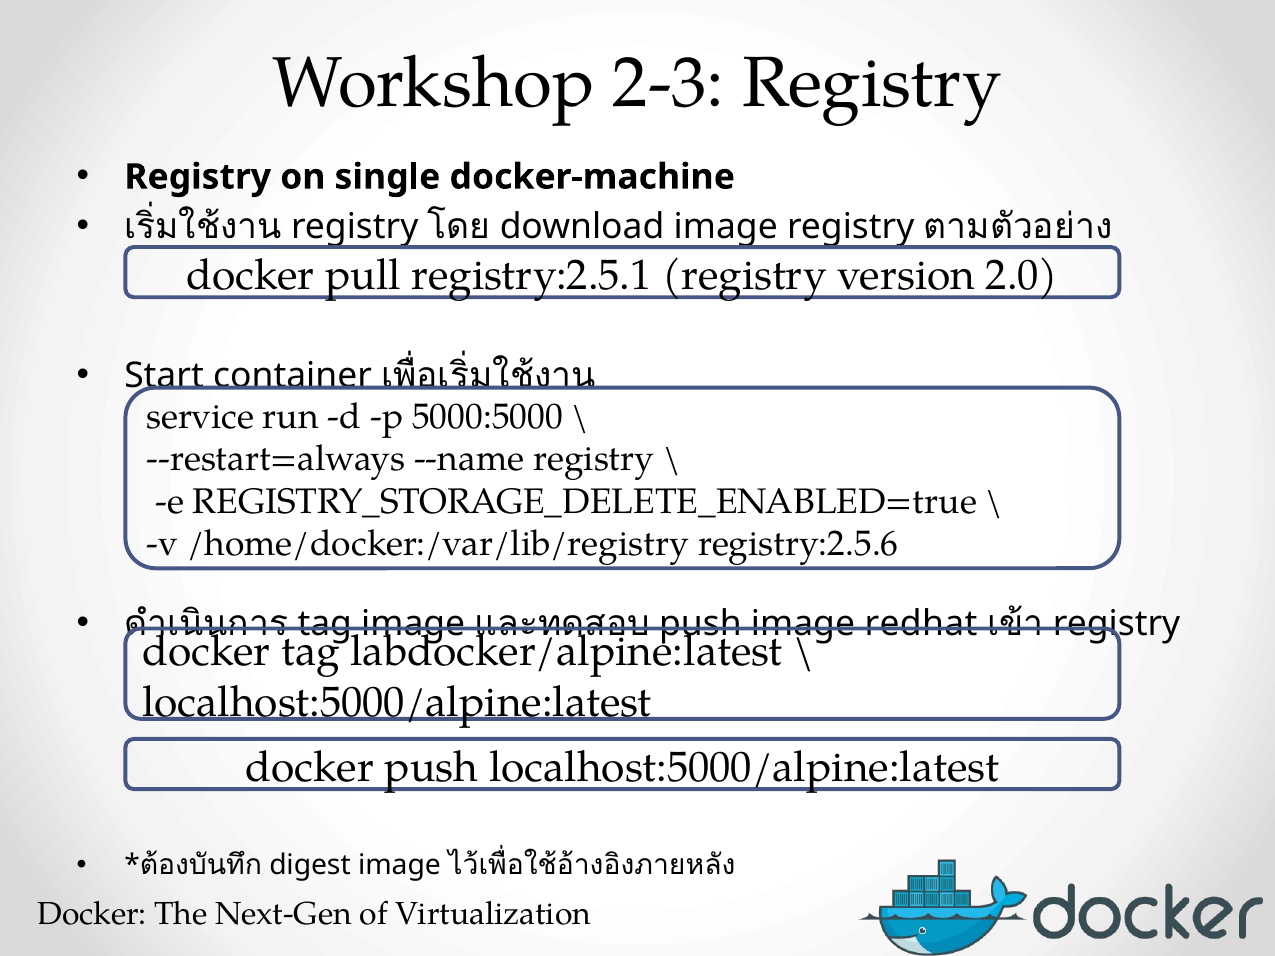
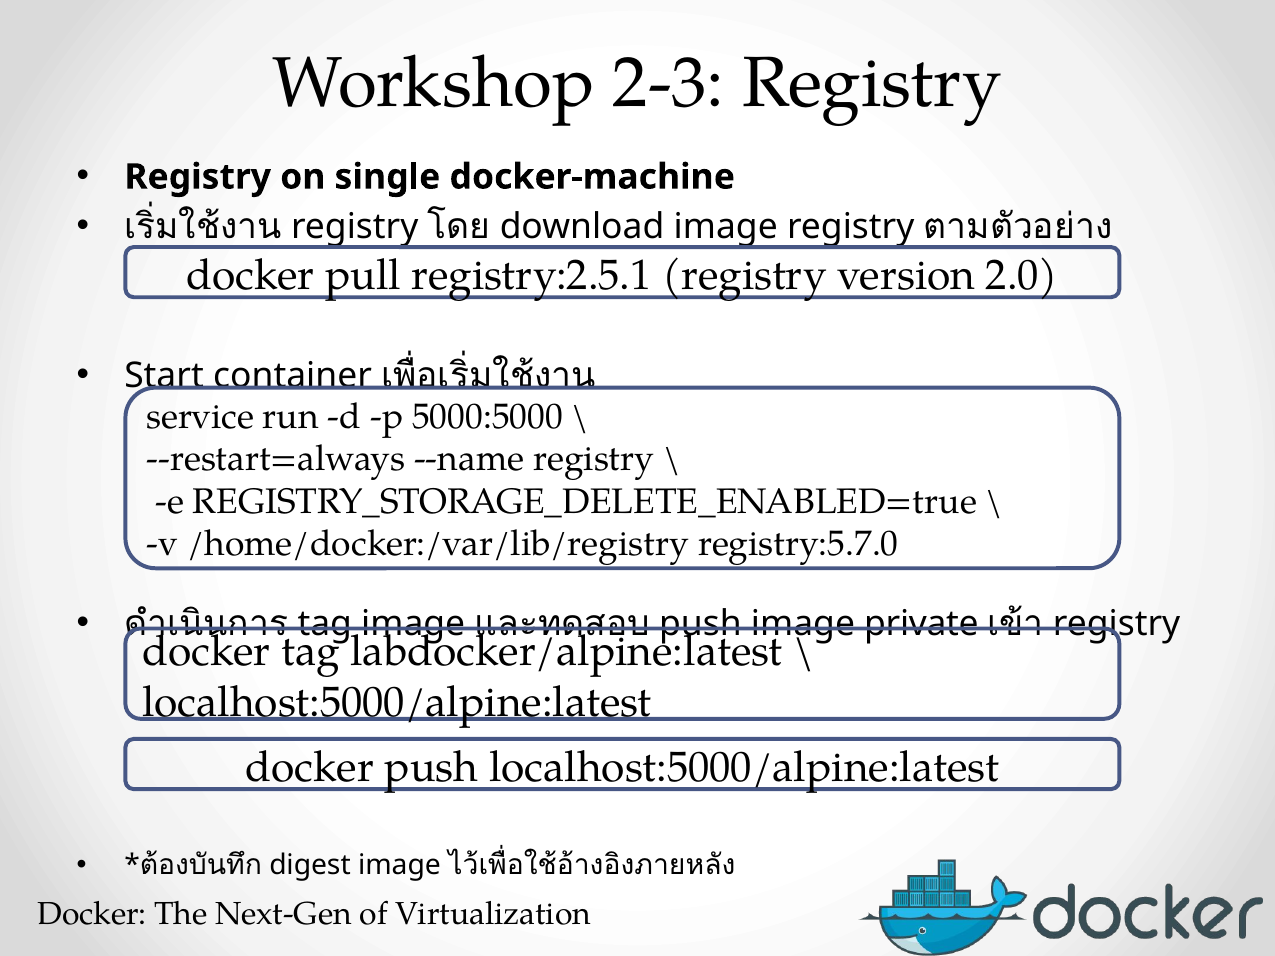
registry:2.5.6: registry:2.5.6 -> registry:5.7.0
redhat: redhat -> private
